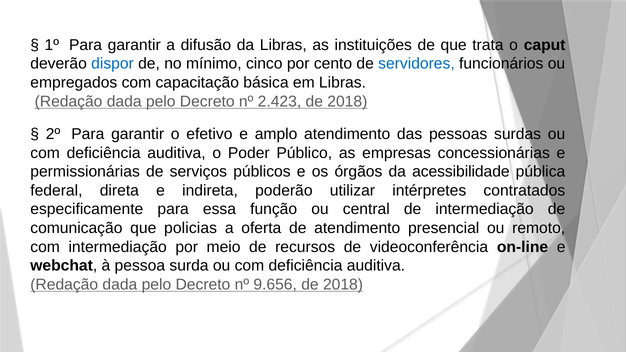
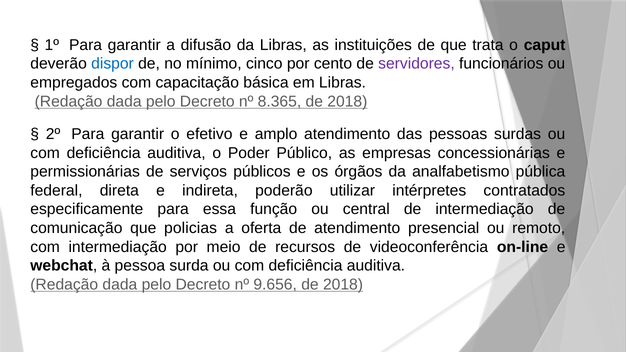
servidores colour: blue -> purple
2.423: 2.423 -> 8.365
acessibilidade: acessibilidade -> analfabetismo
